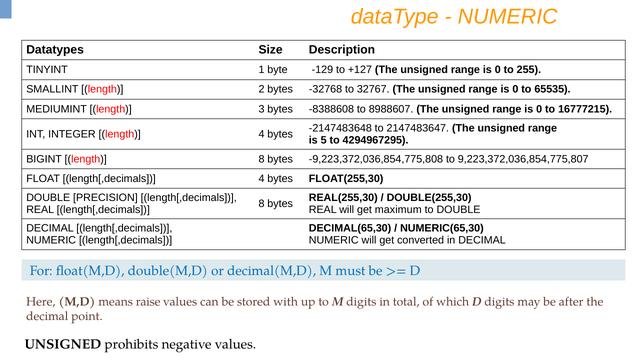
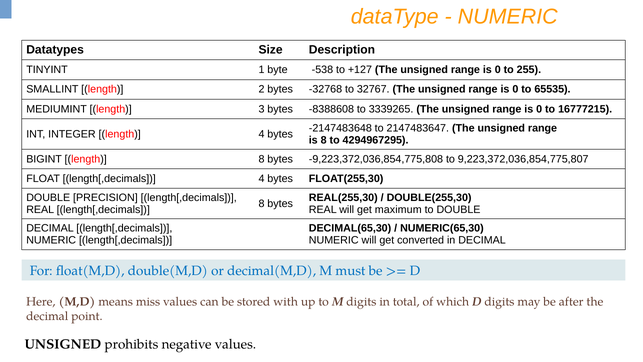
-129: -129 -> -538
8988607: 8988607 -> 3339265
is 5: 5 -> 8
raise: raise -> miss
